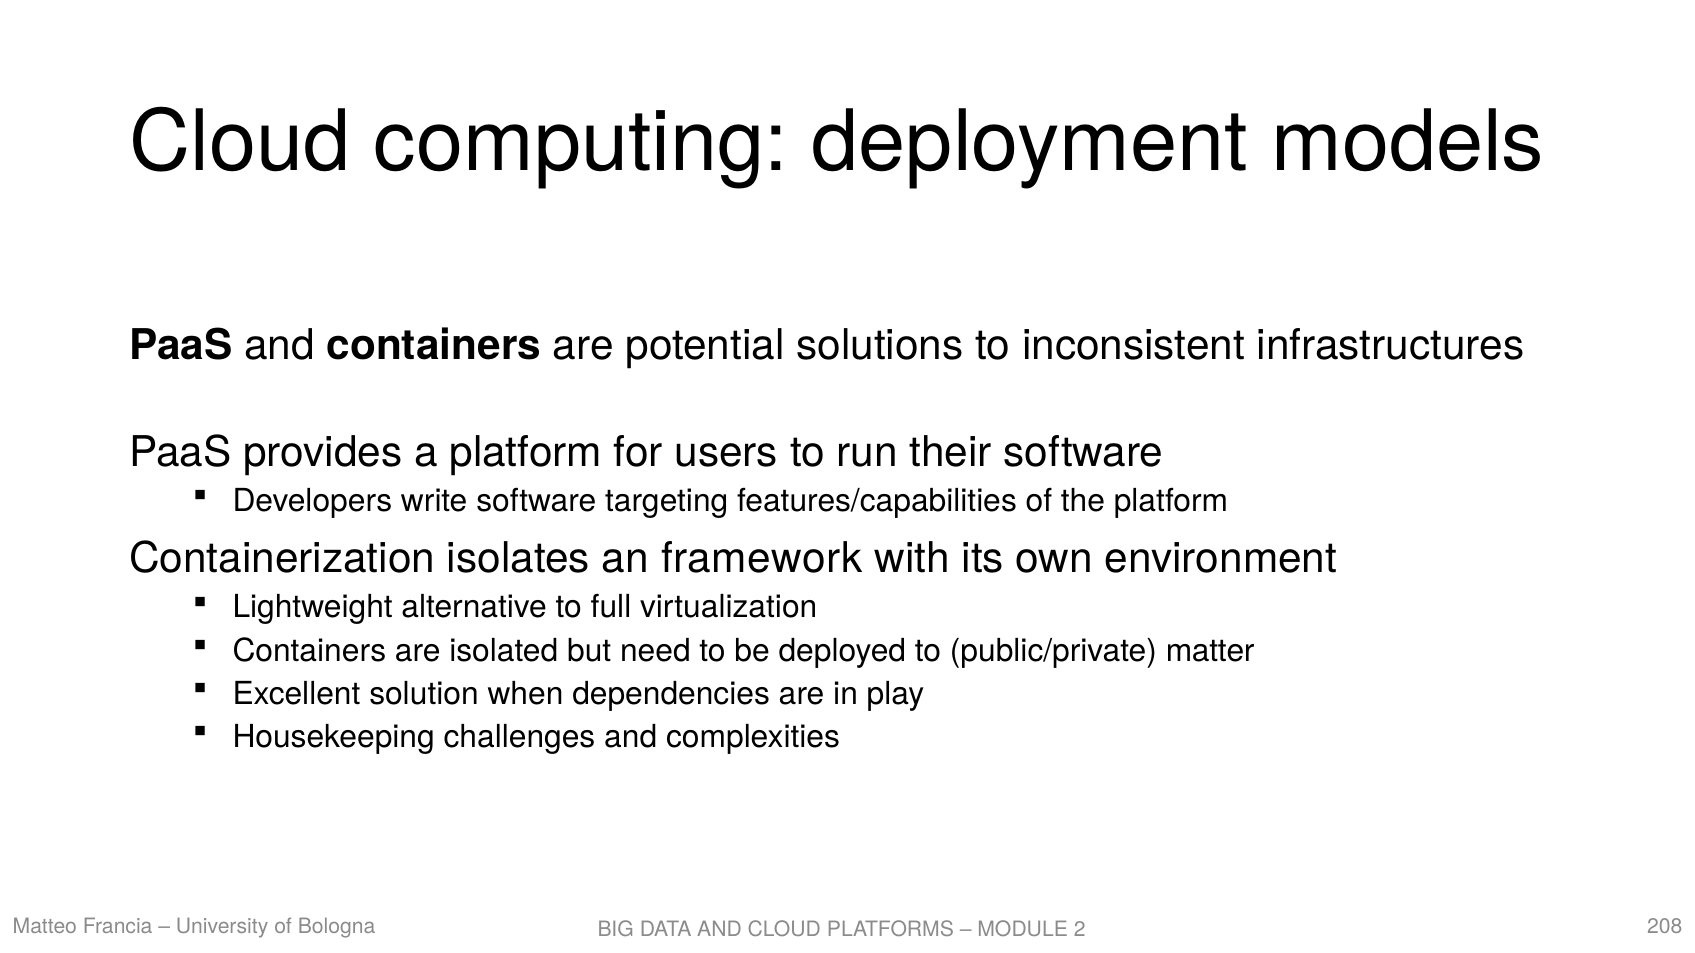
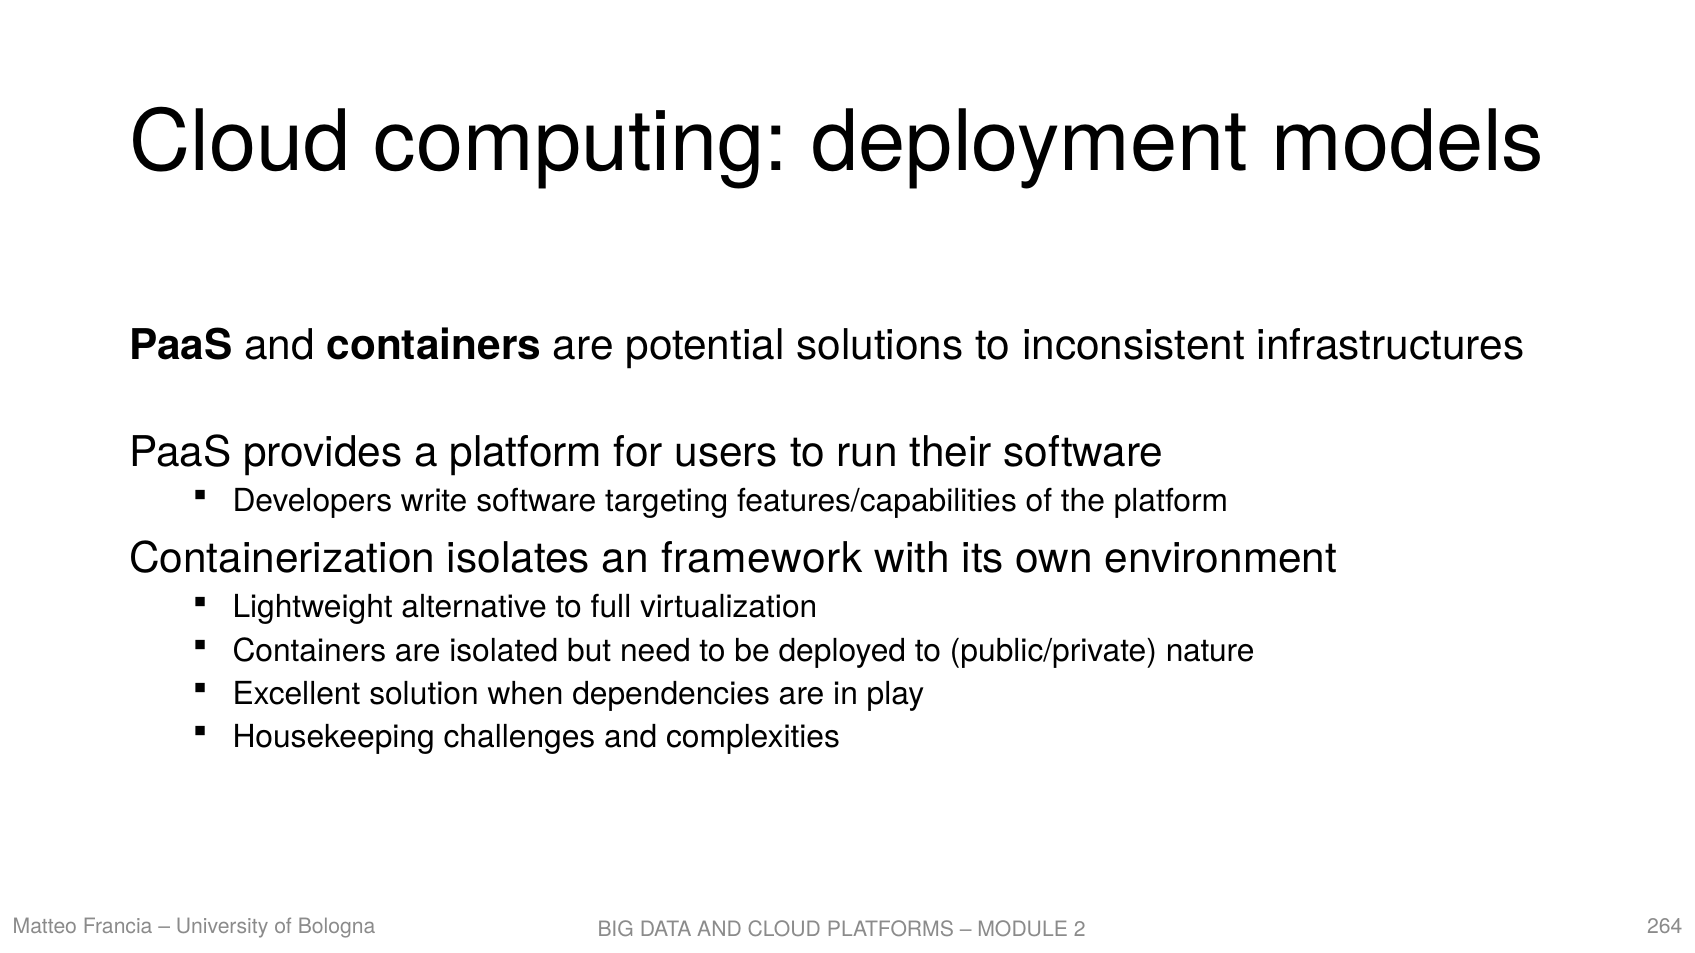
matter: matter -> nature
208: 208 -> 264
